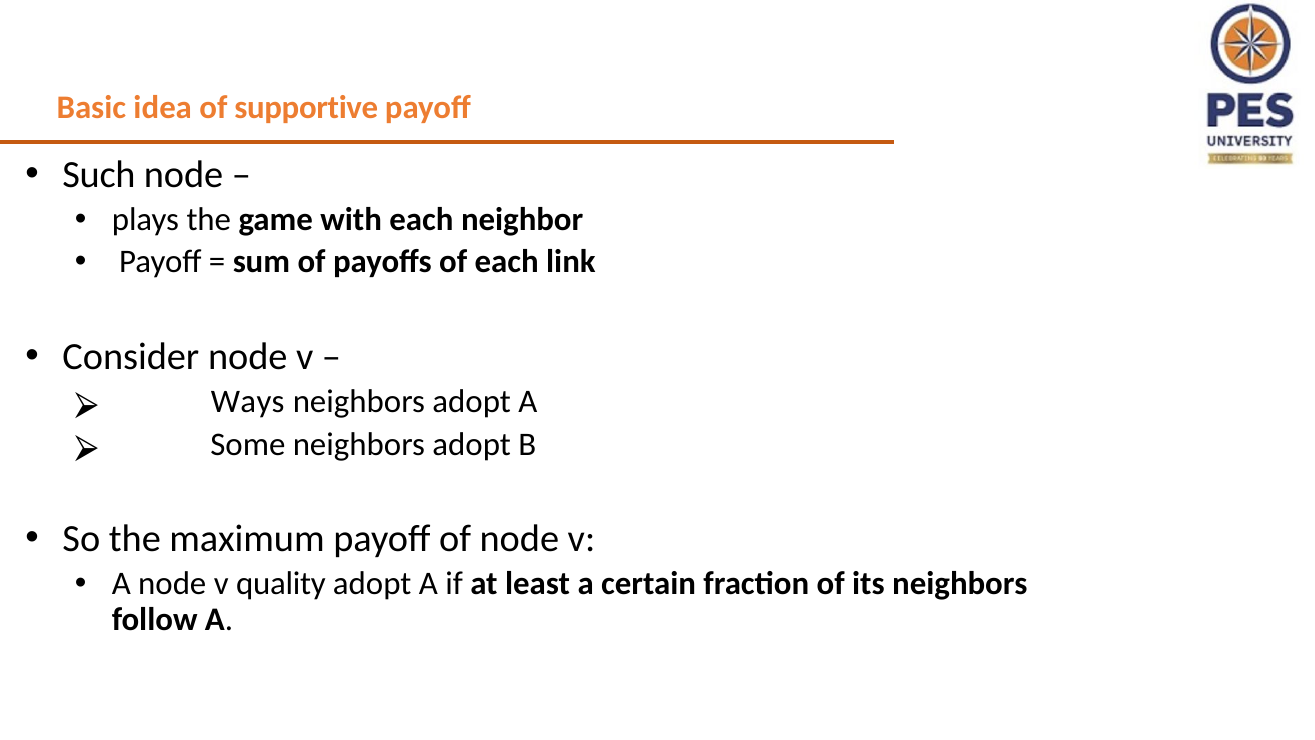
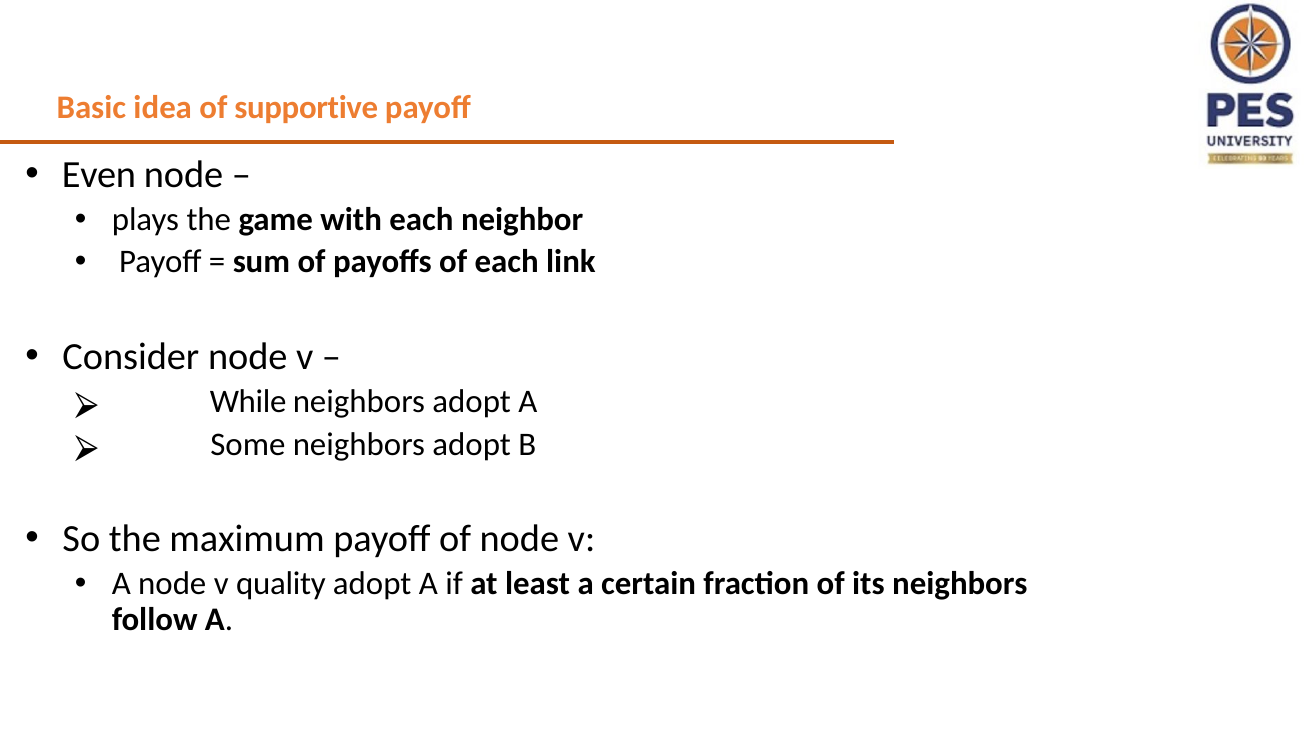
Such: Such -> Even
Ways: Ways -> While
